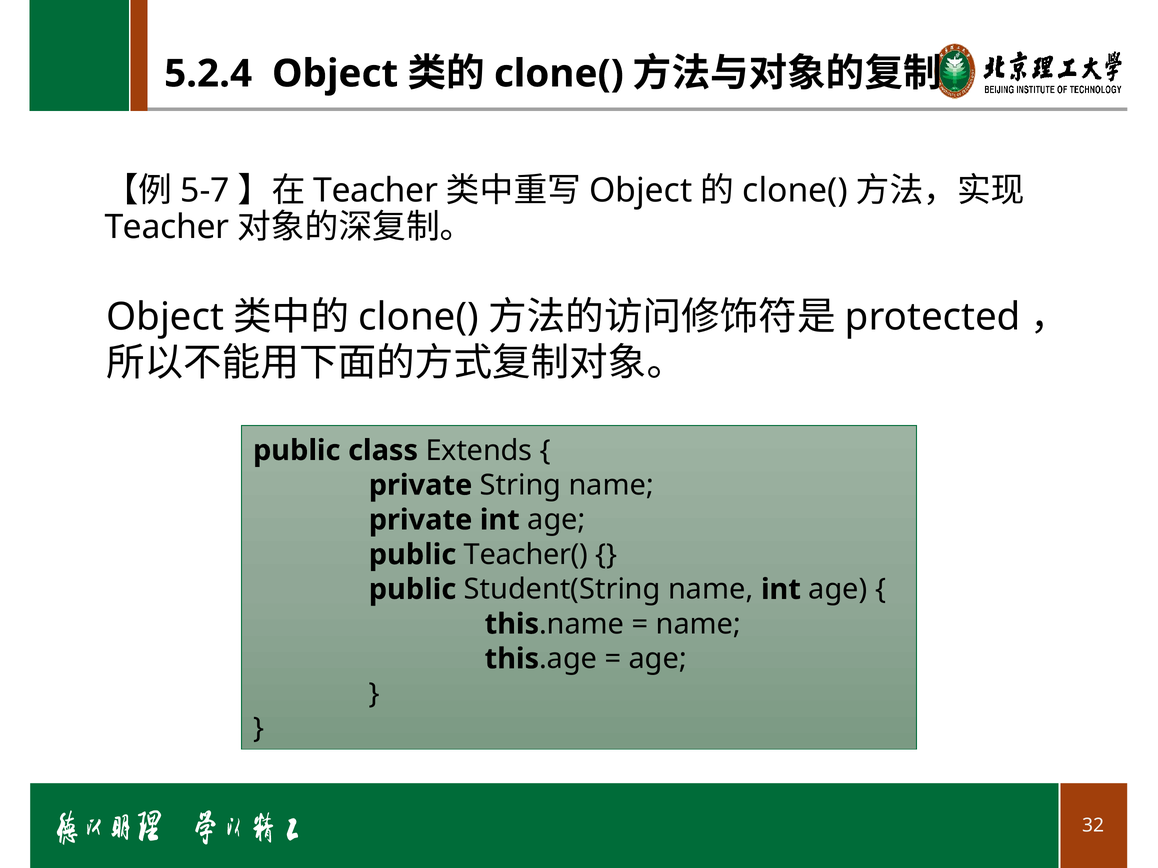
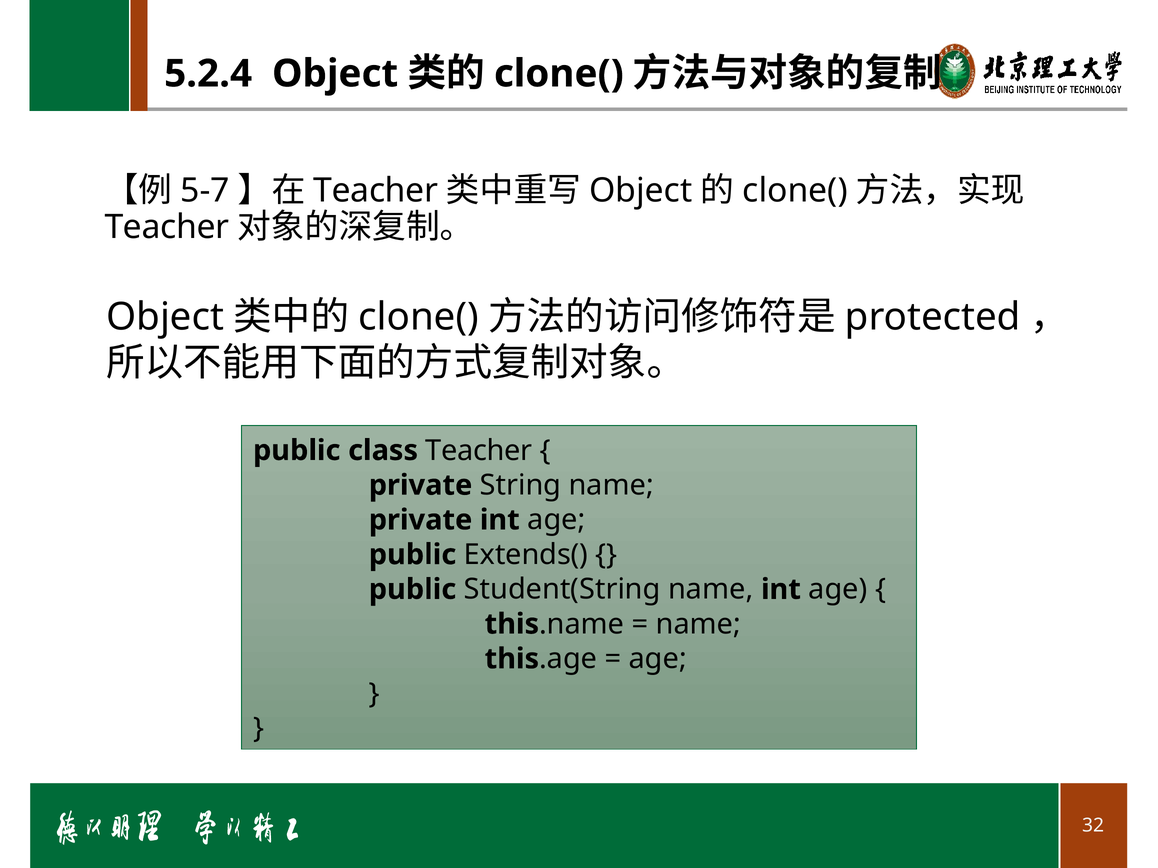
class Extends: Extends -> Teacher
Teacher(: Teacher( -> Extends(
